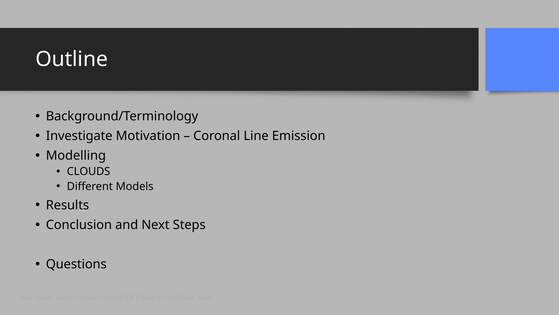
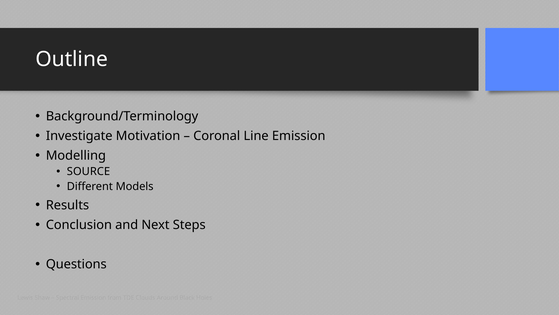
CLOUDS at (89, 171): CLOUDS -> SOURCE
